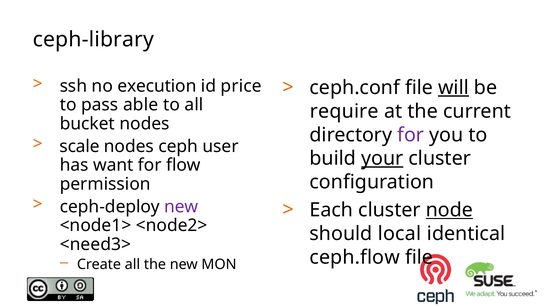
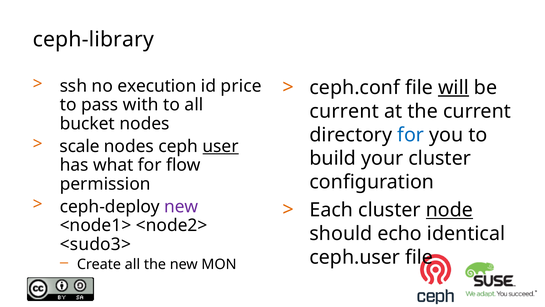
able: able -> with
require at (344, 111): require -> current
for at (411, 135) colour: purple -> blue
user underline: none -> present
your underline: present -> none
want: want -> what
local: local -> echo
<need3>: <need3> -> <sudo3>
ceph.flow: ceph.flow -> ceph.user
